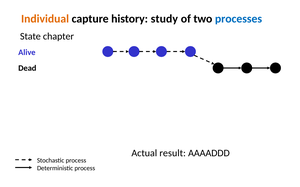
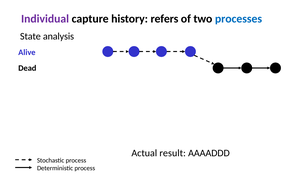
Individual colour: orange -> purple
study: study -> refers
chapter: chapter -> analysis
